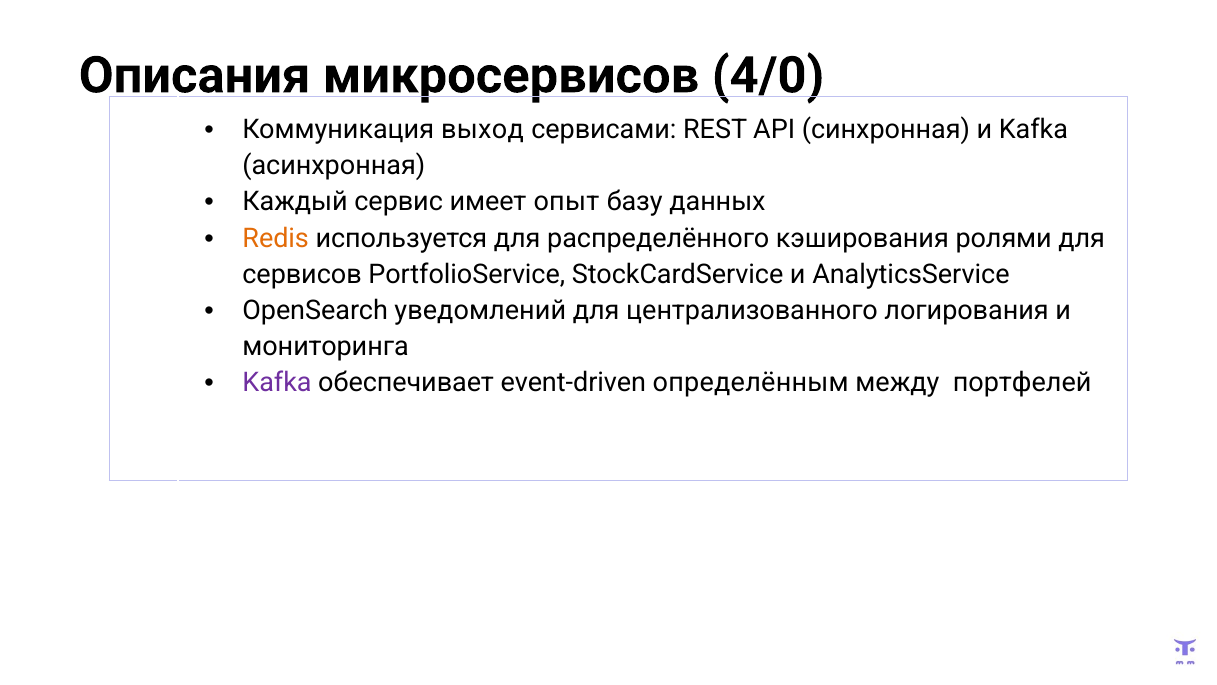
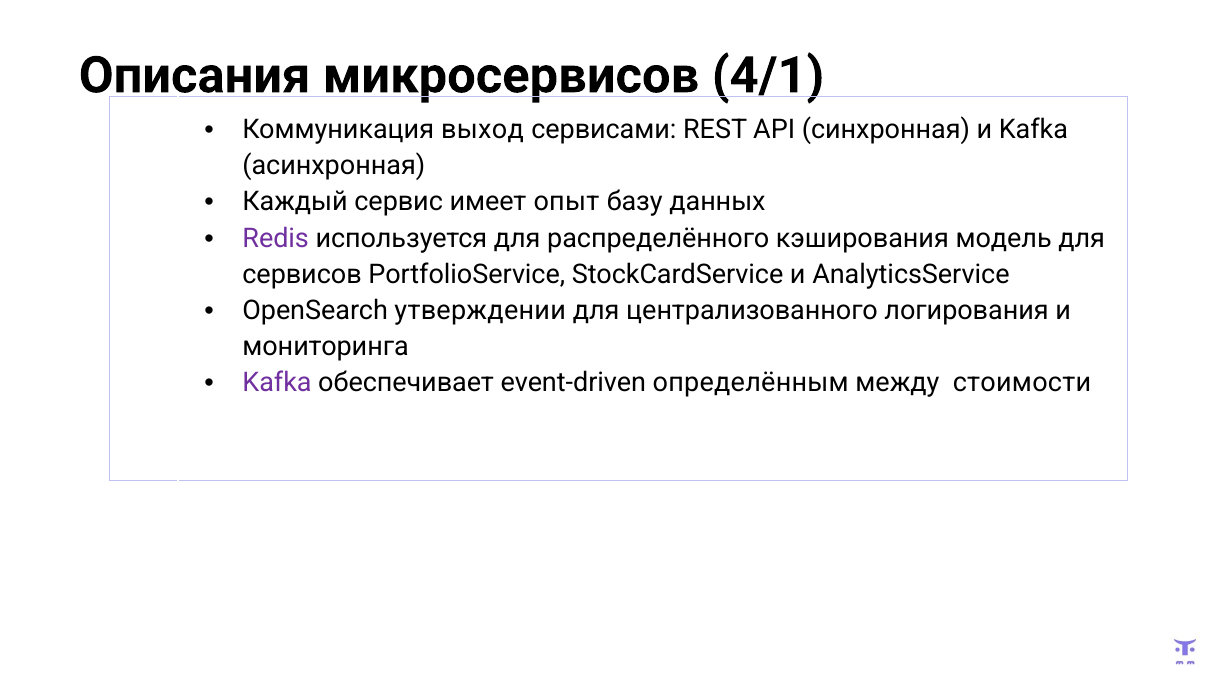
4/0: 4/0 -> 4/1
Redis colour: orange -> purple
ролями: ролями -> модель
уведомлений: уведомлений -> утверждении
портфелей: портфелей -> стоимости
